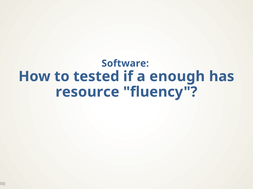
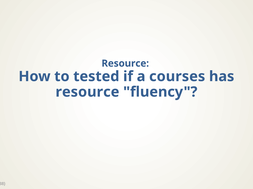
Software at (125, 64): Software -> Resource
enough: enough -> courses
